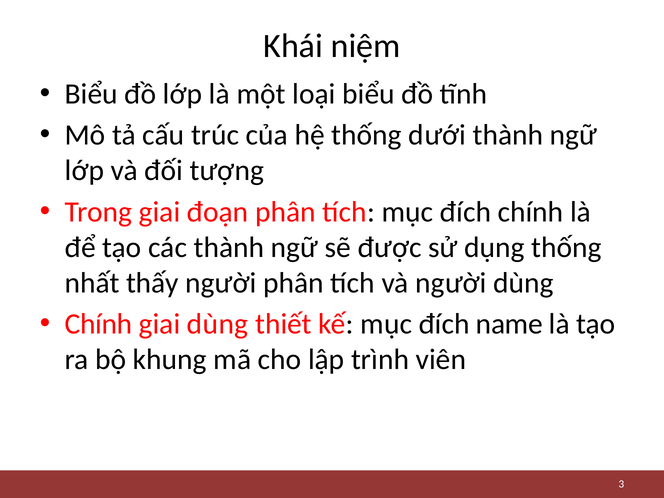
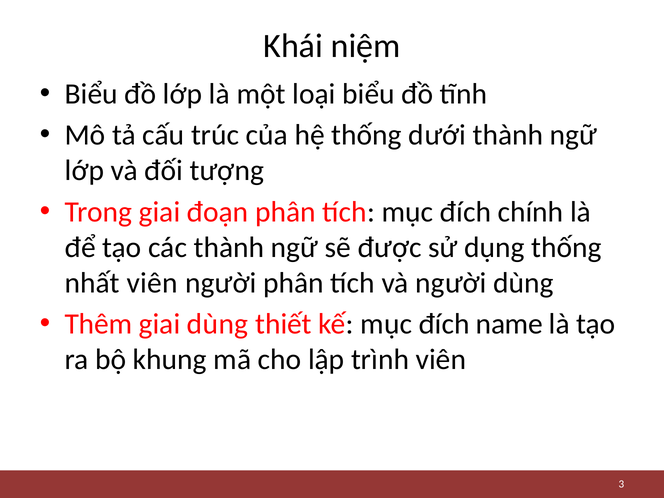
nhất thấy: thấy -> viên
Chính at (99, 324): Chính -> Thêm
